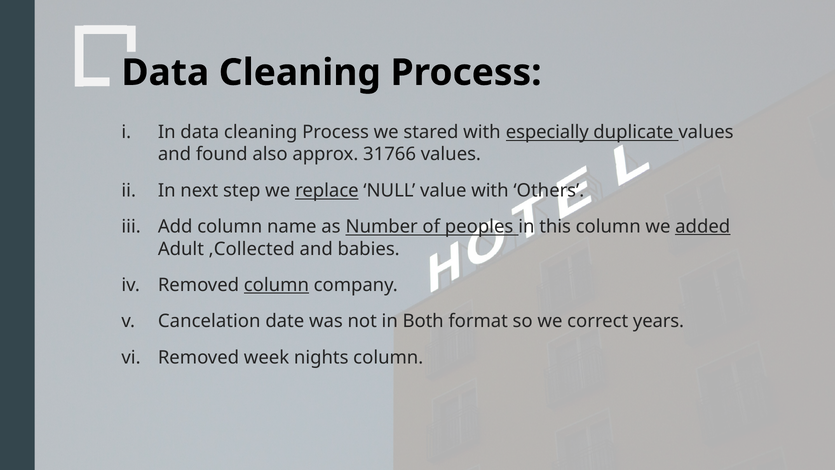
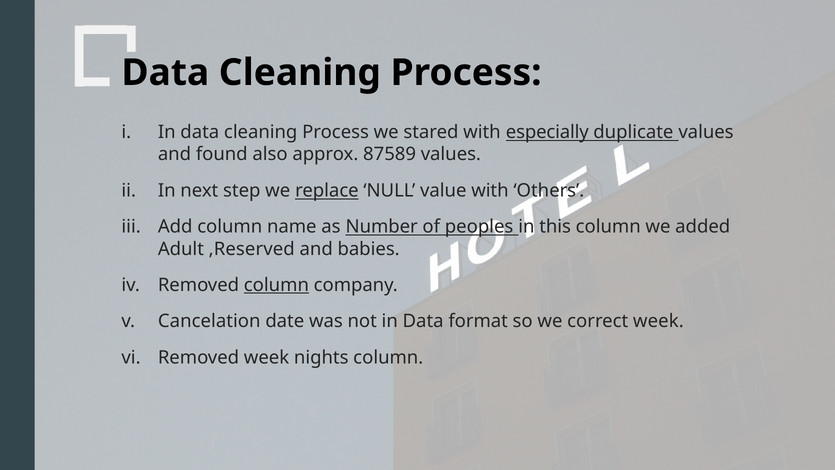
31766: 31766 -> 87589
added underline: present -> none
,Collected: ,Collected -> ,Reserved
not in Both: Both -> Data
correct years: years -> week
